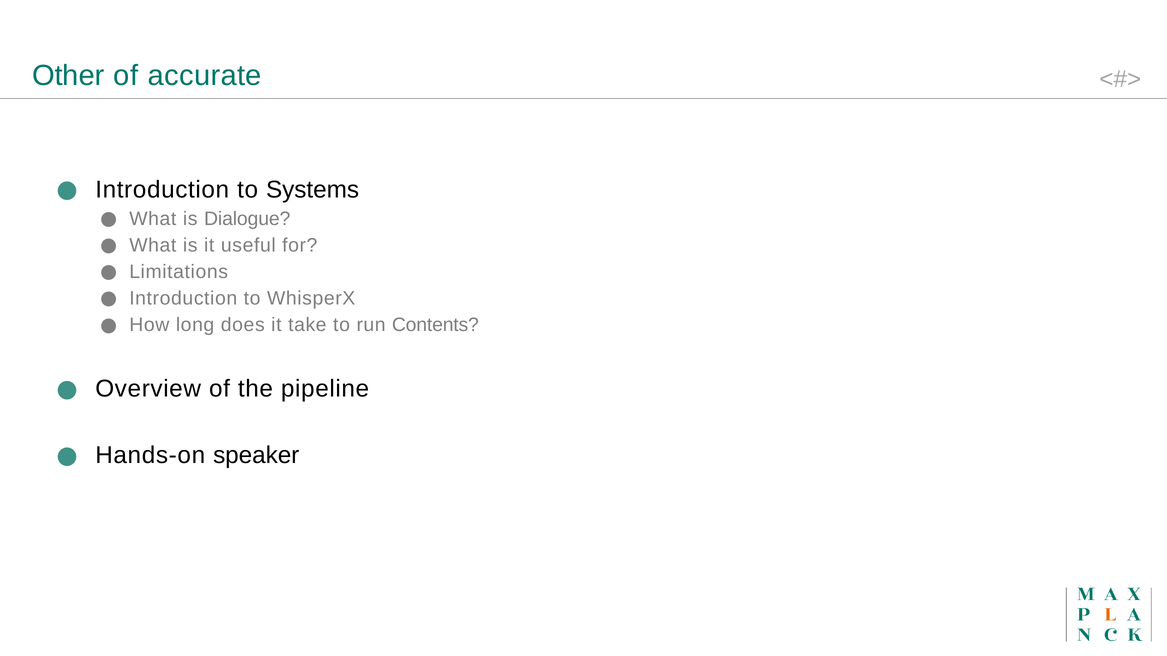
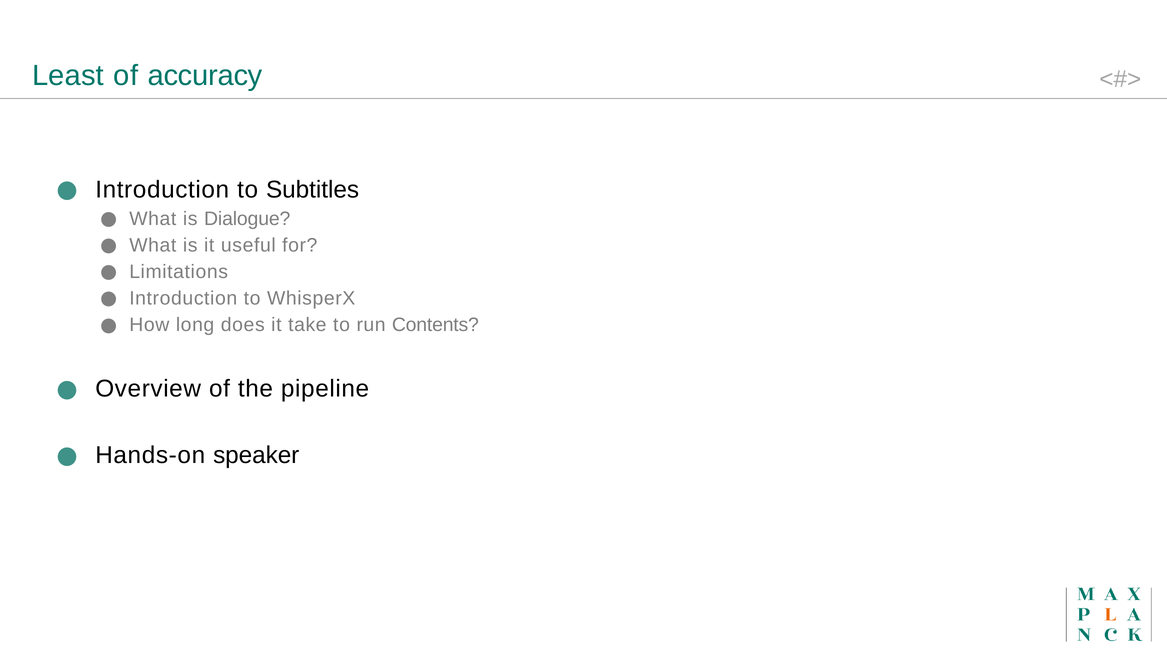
Other: Other -> Least
accurate: accurate -> accuracy
Systems: Systems -> Subtitles
